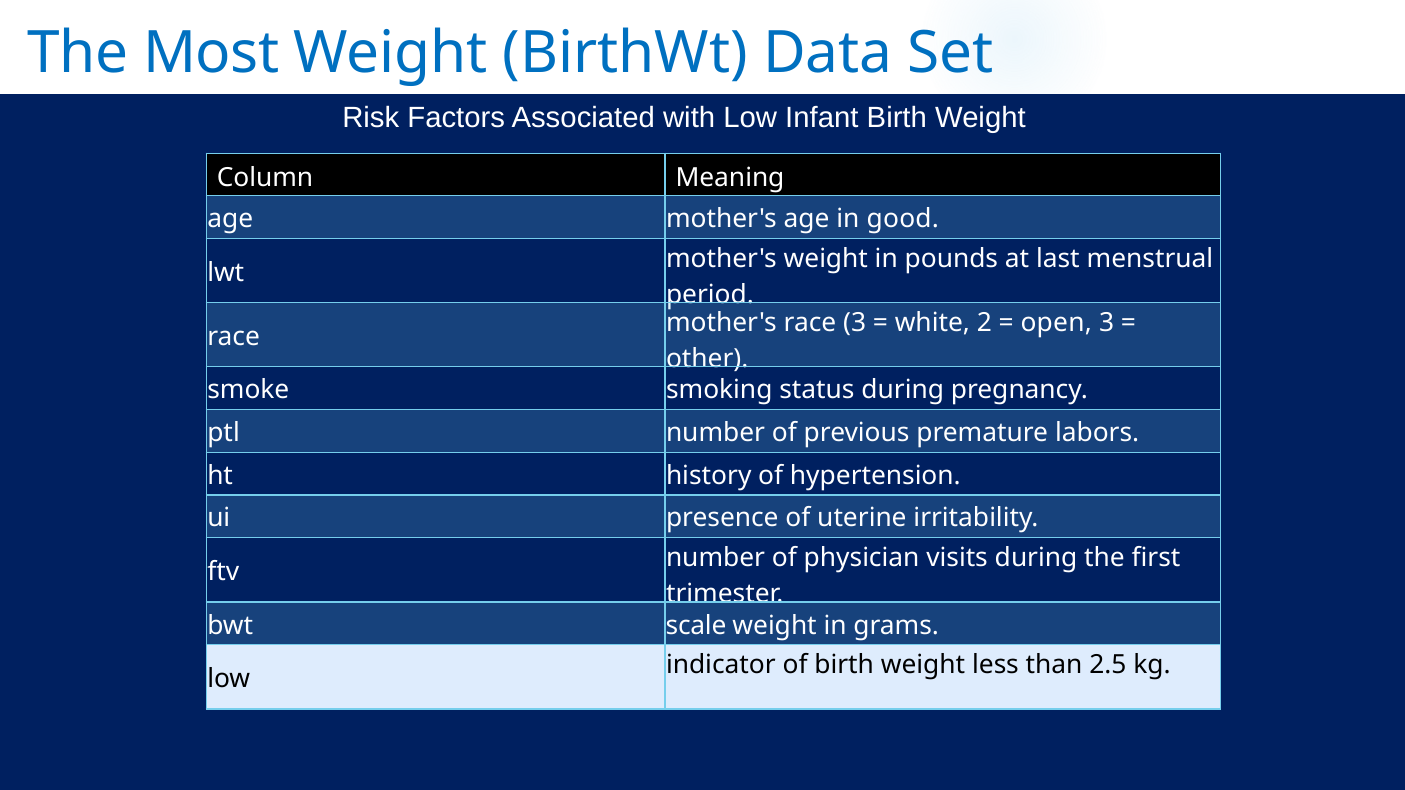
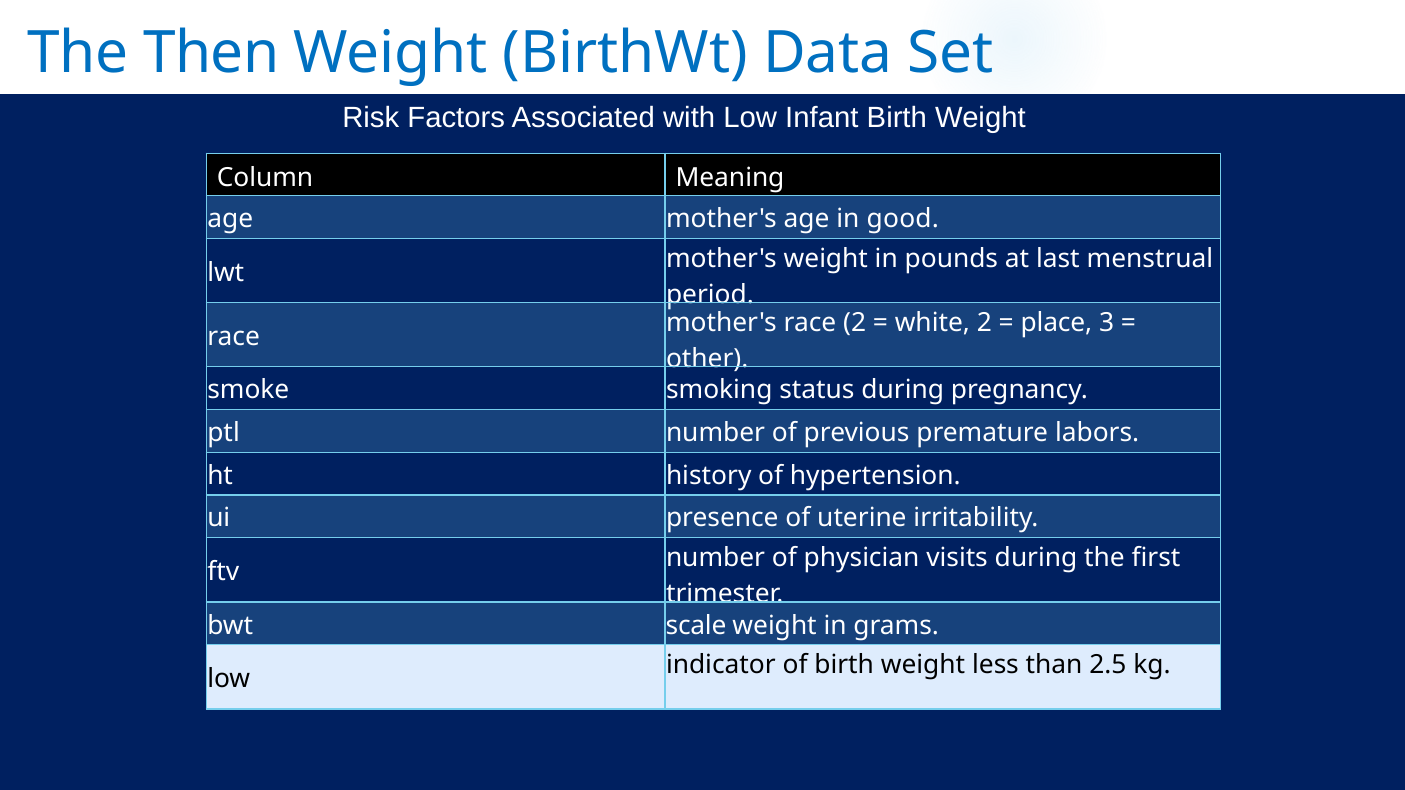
Most: Most -> Then
race 3: 3 -> 2
open: open -> place
